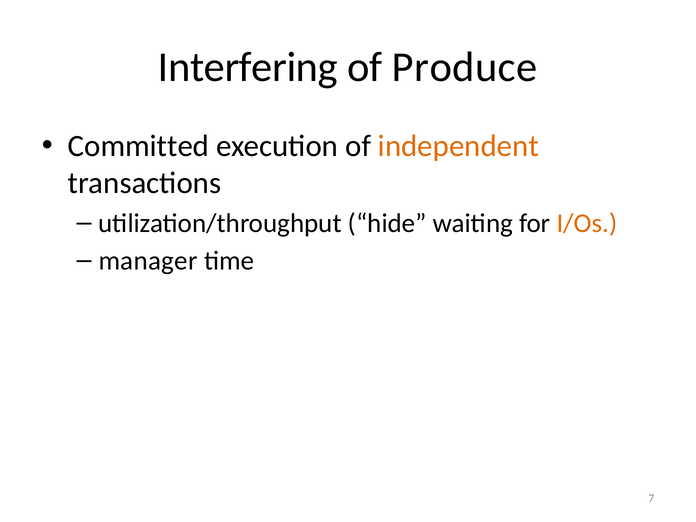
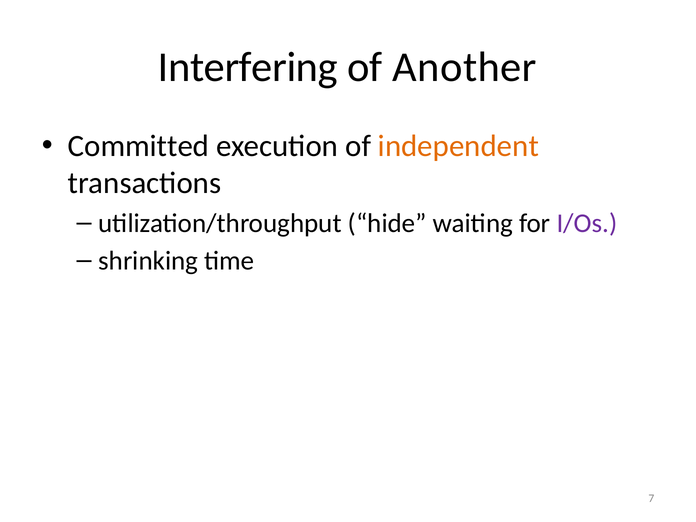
Produce: Produce -> Another
I/Os colour: orange -> purple
manager: manager -> shrinking
